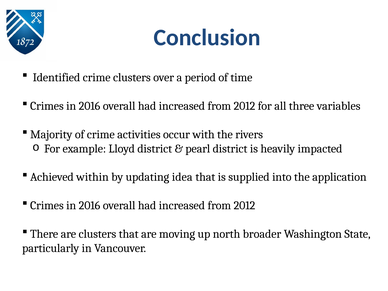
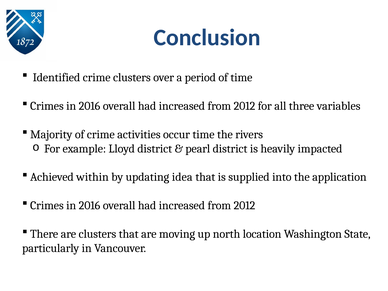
occur with: with -> time
broader: broader -> location
